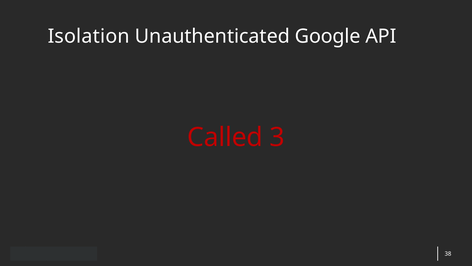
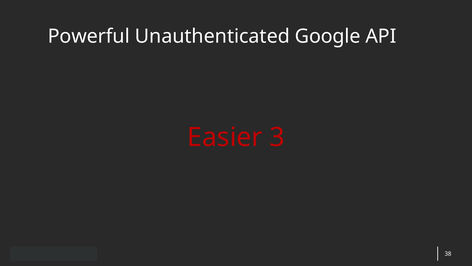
Isolation: Isolation -> Powerful
Called: Called -> Easier
